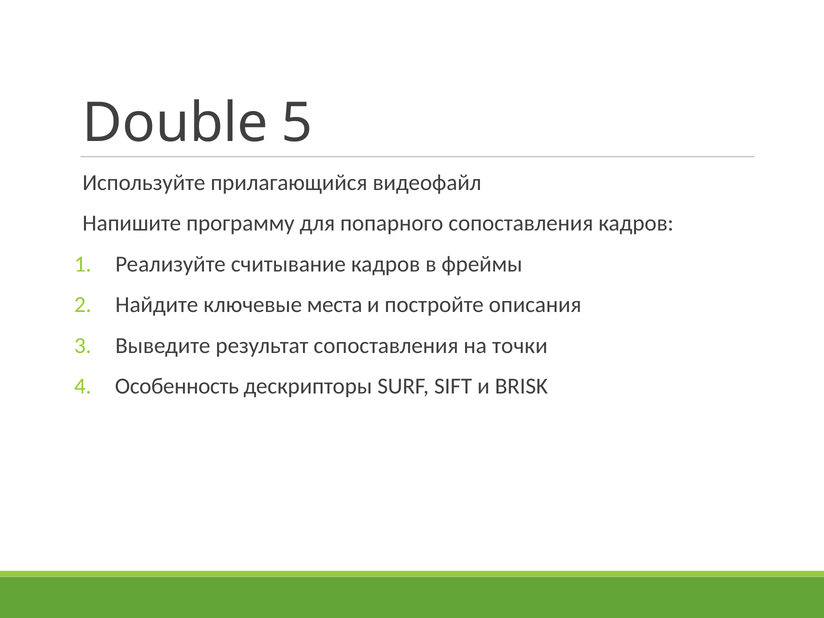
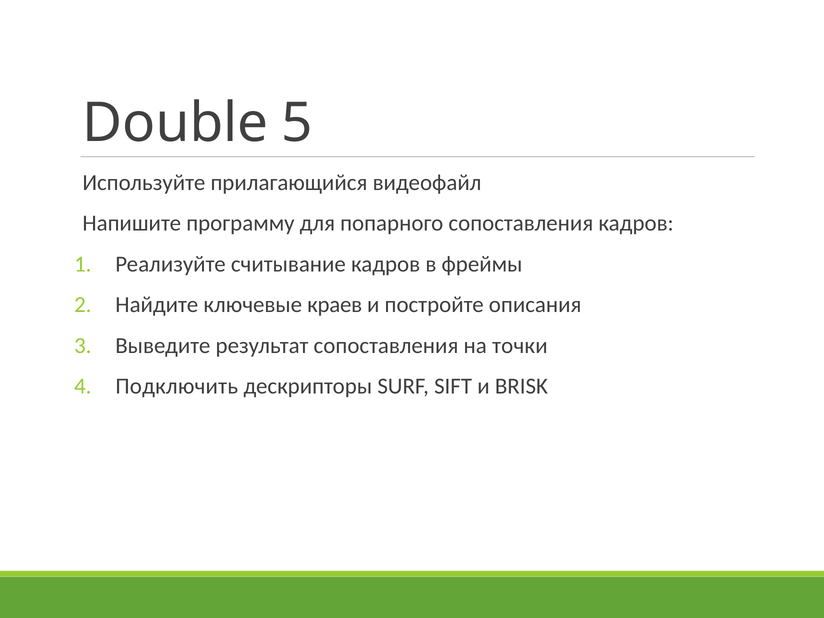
места: места -> краев
Особенность: Особенность -> Подключить
